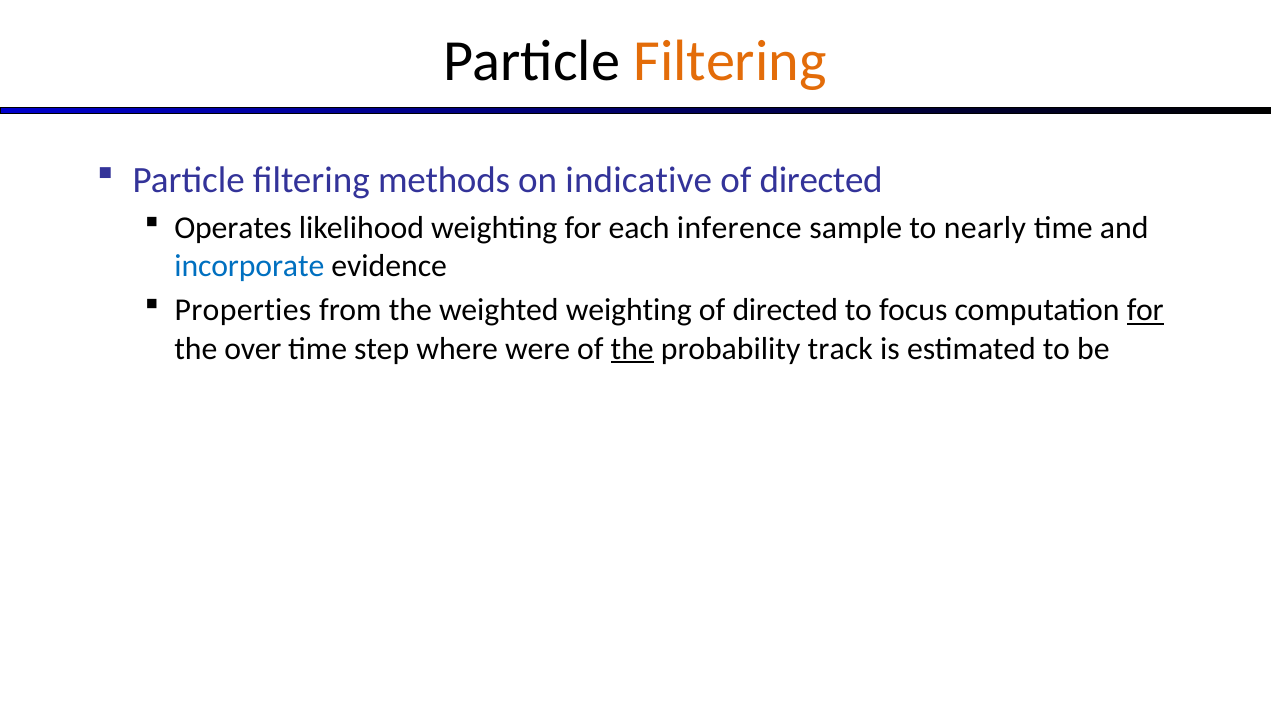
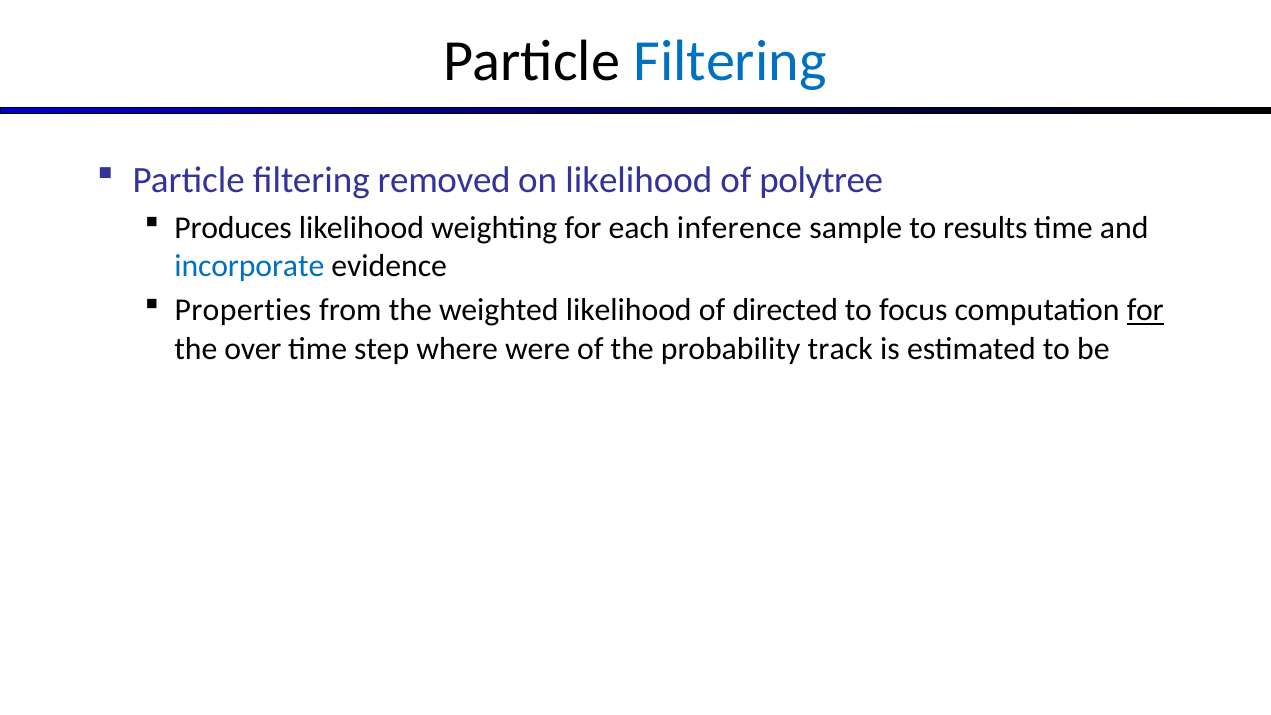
Filtering at (730, 61) colour: orange -> blue
methods: methods -> removed
on indicative: indicative -> likelihood
directed at (821, 181): directed -> polytree
Operates: Operates -> Produces
nearly: nearly -> results
weighted weighting: weighting -> likelihood
the at (632, 349) underline: present -> none
